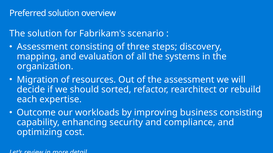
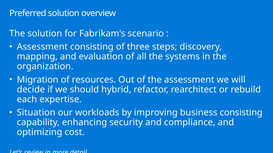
sorted: sorted -> hybrid
Outcome: Outcome -> Situation
